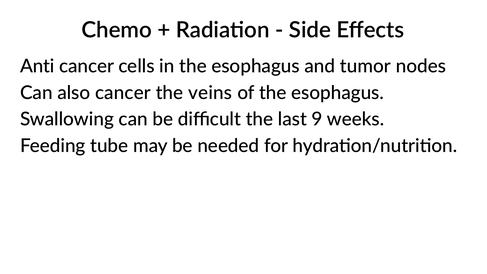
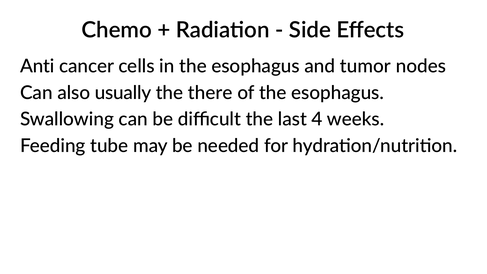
also cancer: cancer -> usually
veins: veins -> there
9: 9 -> 4
